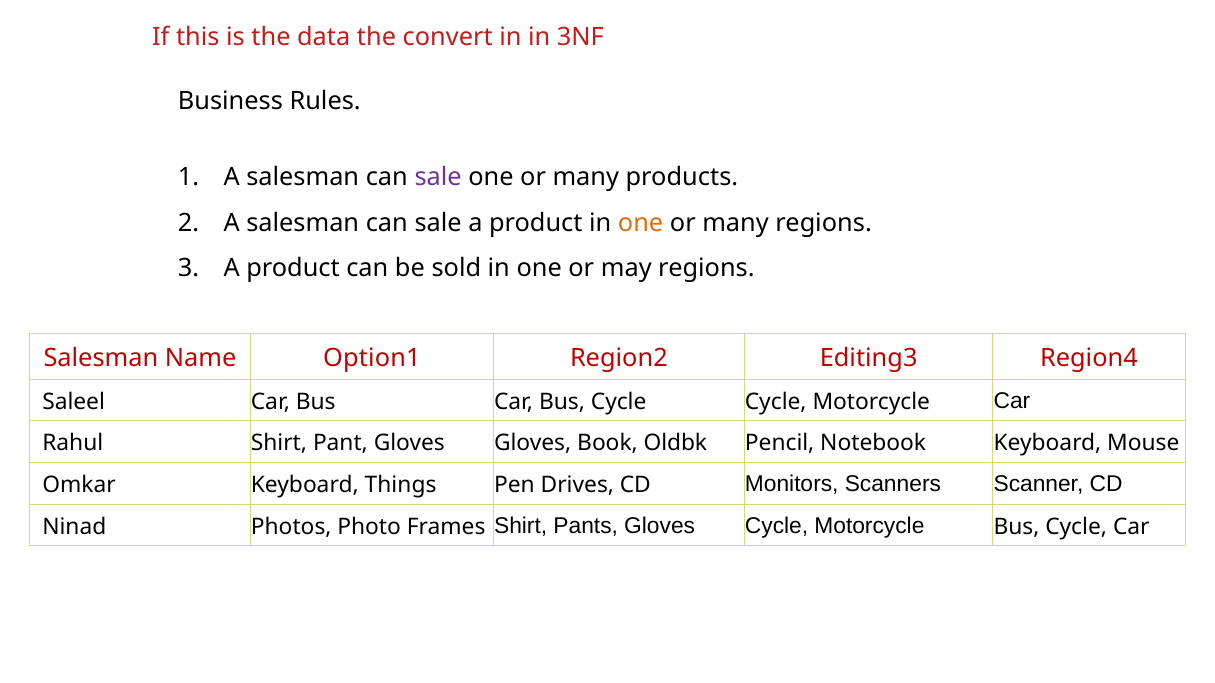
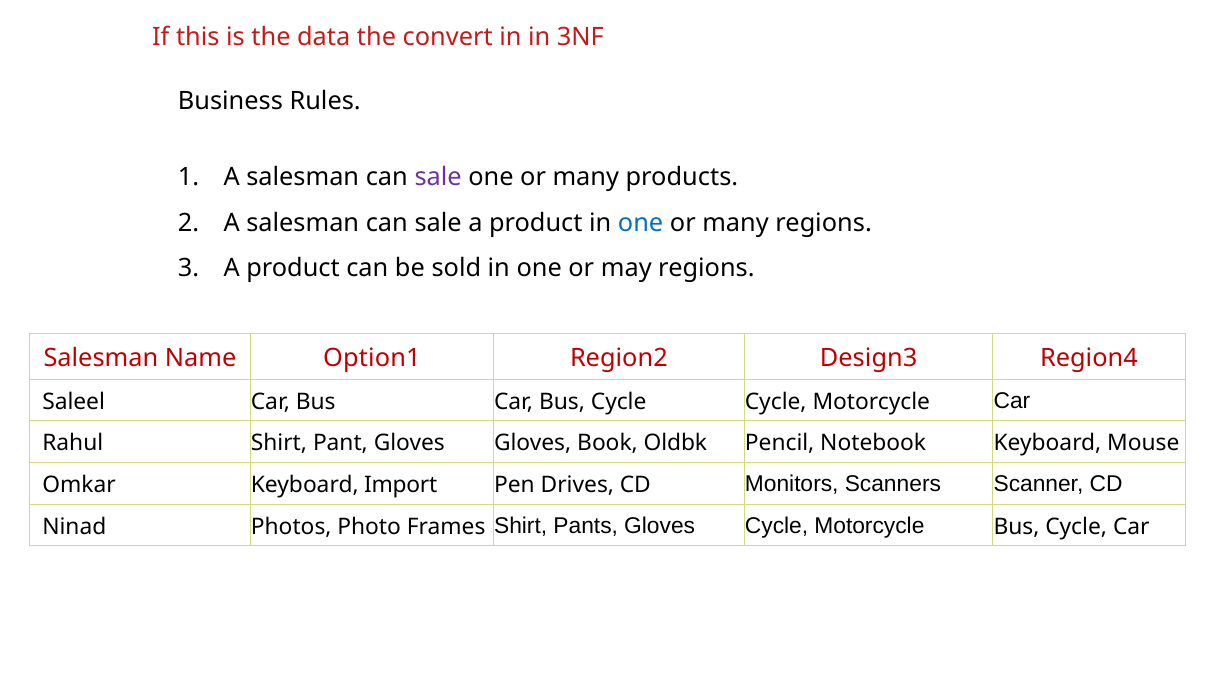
one at (641, 223) colour: orange -> blue
Editing3: Editing3 -> Design3
Things: Things -> Import
